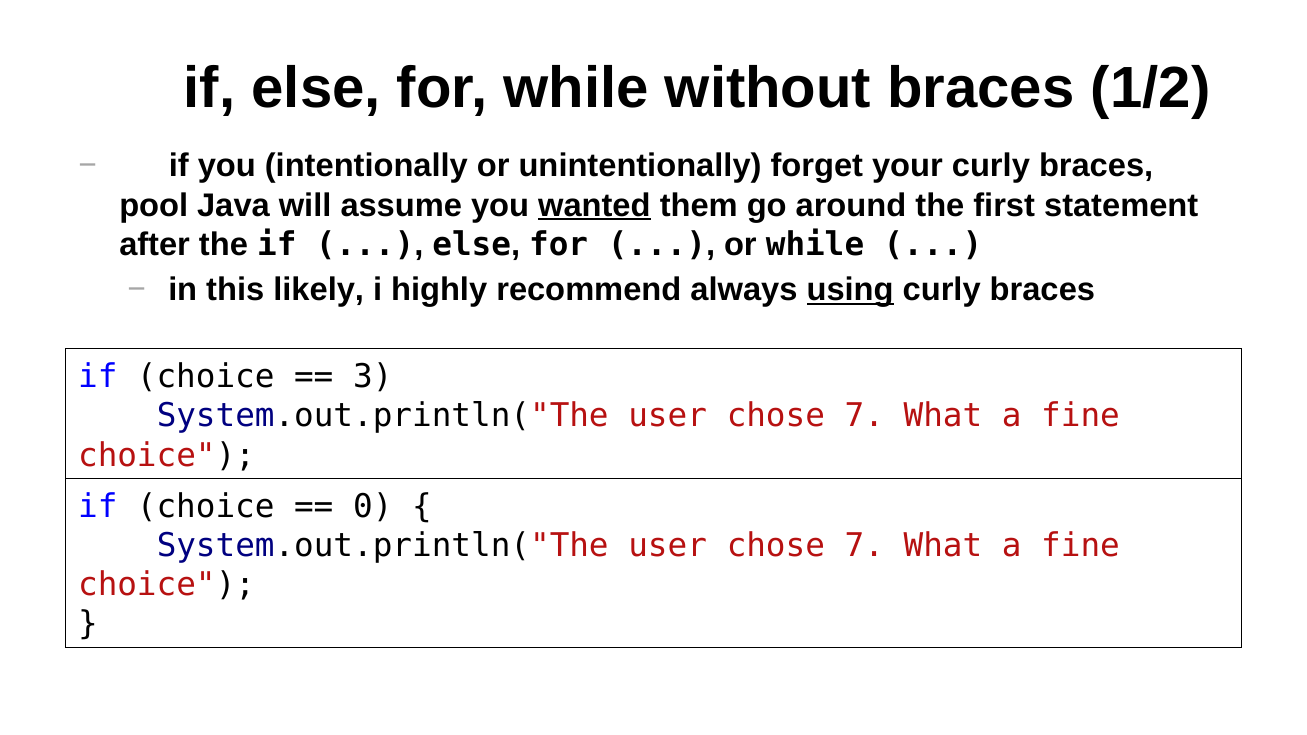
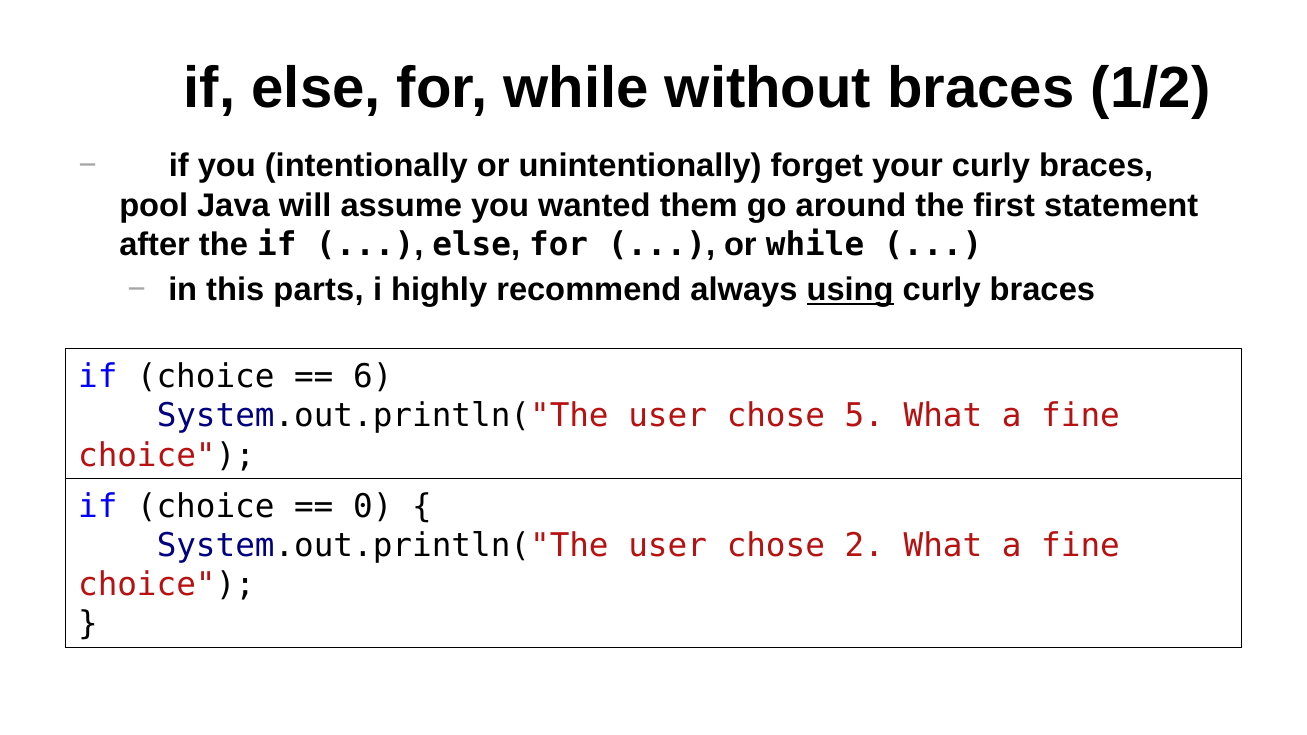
wanted underline: present -> none
likely: likely -> parts
3: 3 -> 6
7 at (864, 416): 7 -> 5
7 at (864, 546): 7 -> 2
